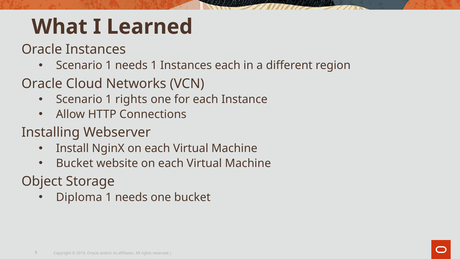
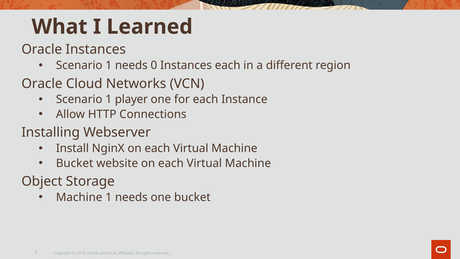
needs 1: 1 -> 0
1 rights: rights -> player
Diploma at (79, 197): Diploma -> Machine
